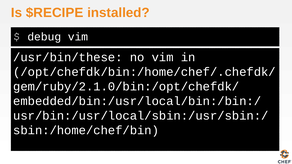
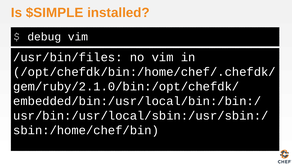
$RECIPE: $RECIPE -> $SIMPLE
/usr/bin/these: /usr/bin/these -> /usr/bin/files
